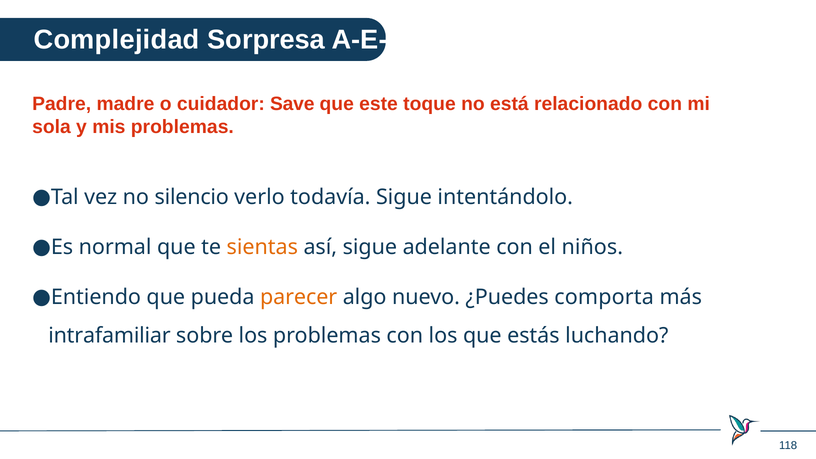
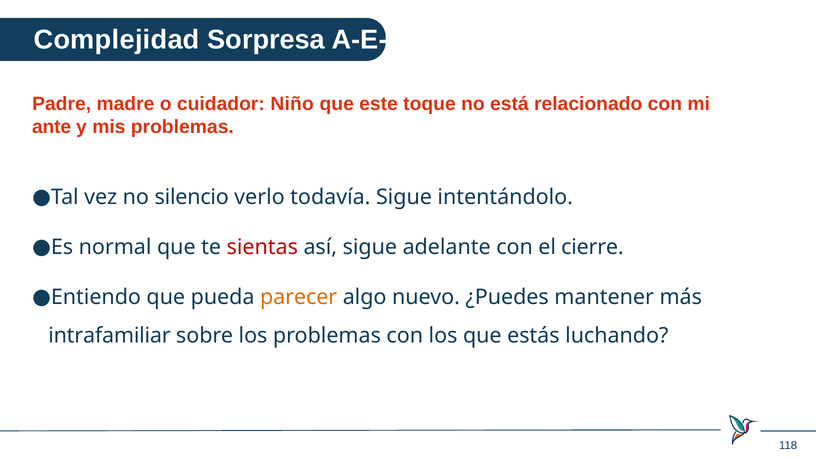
Save: Save -> Niño
sola: sola -> ante
sientas colour: orange -> red
niños: niños -> cierre
comporta: comporta -> mantener
